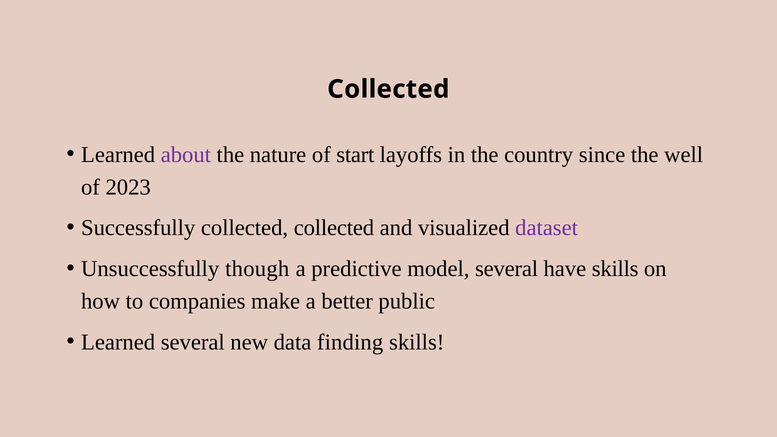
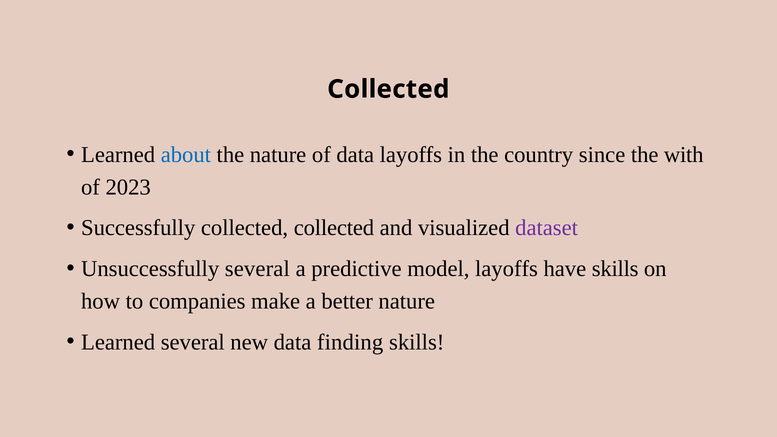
about colour: purple -> blue
of start: start -> data
well: well -> with
Unsuccessfully though: though -> several
model several: several -> layoffs
better public: public -> nature
